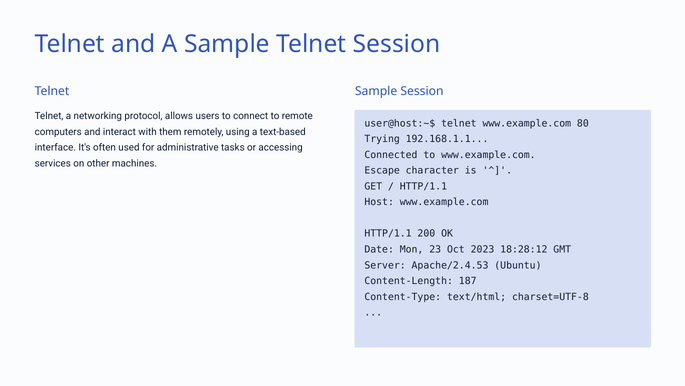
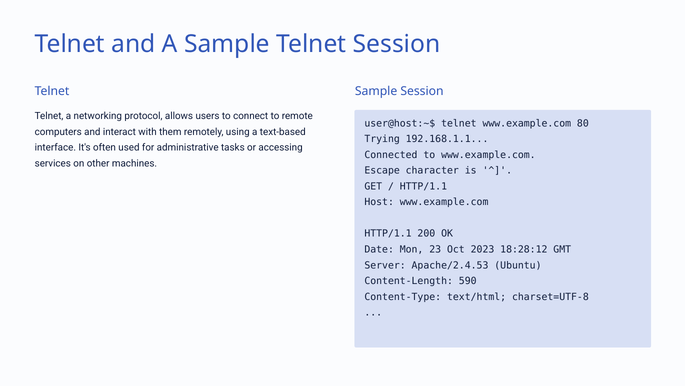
187: 187 -> 590
